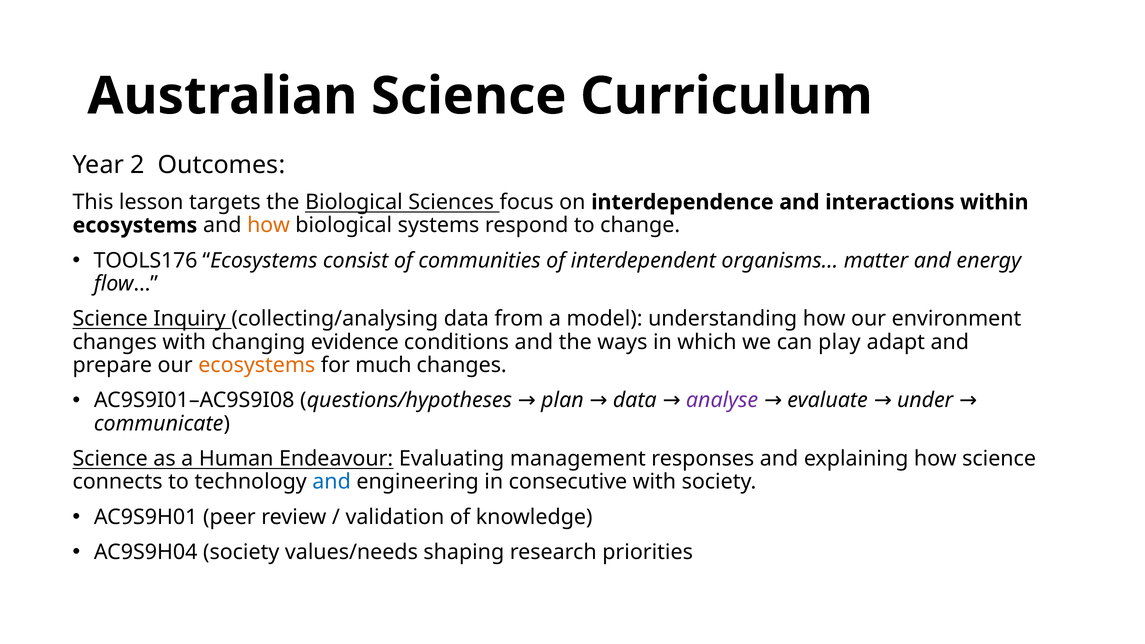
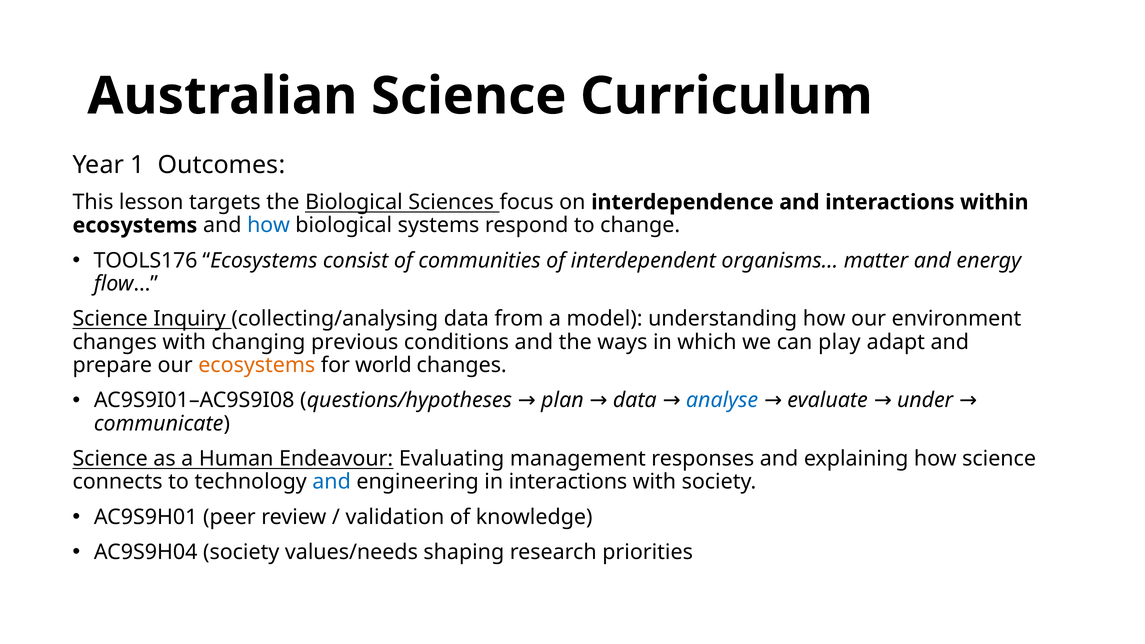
2: 2 -> 1
how at (269, 225) colour: orange -> blue
evidence: evidence -> previous
much: much -> world
analyse colour: purple -> blue
in consecutive: consecutive -> interactions
